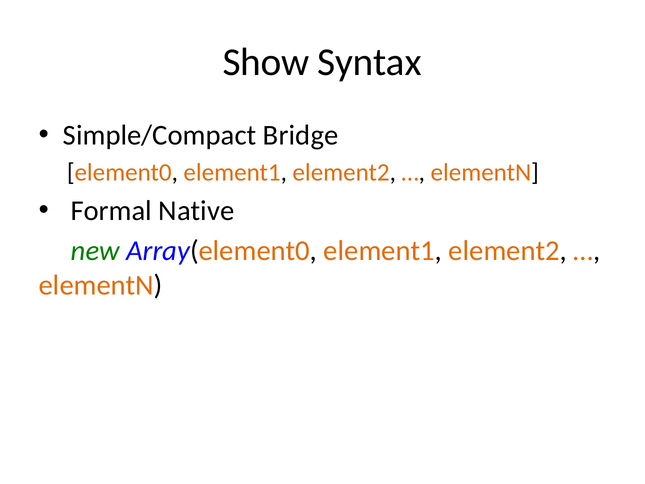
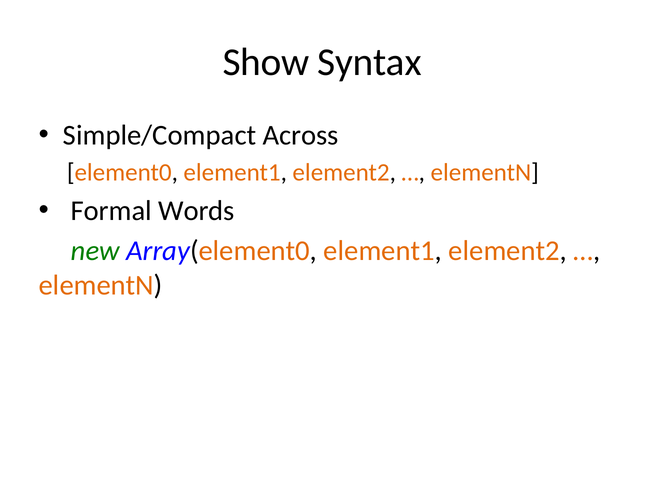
Bridge: Bridge -> Across
Native: Native -> Words
